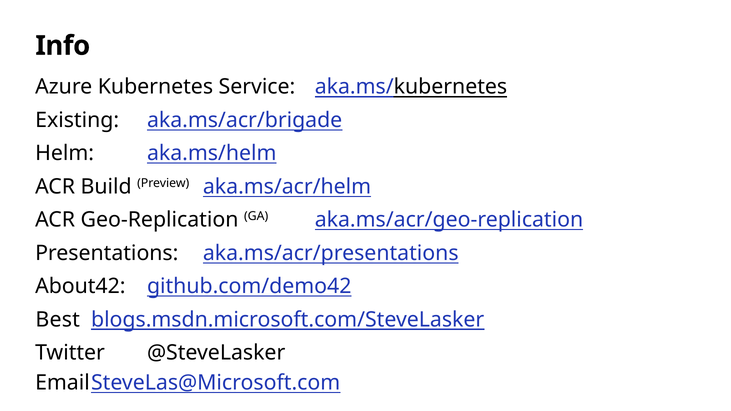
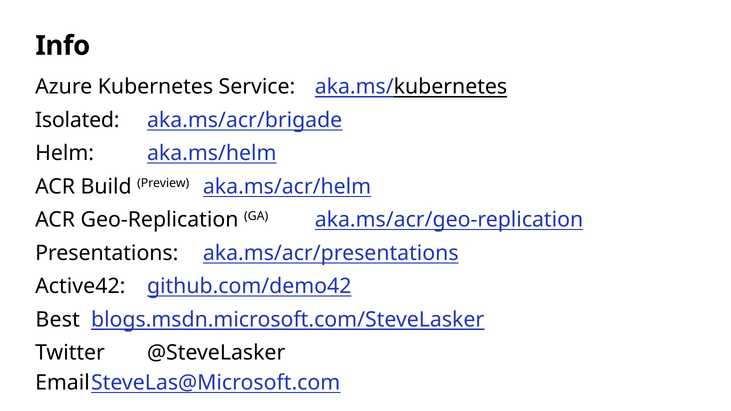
Existing: Existing -> Isolated
About42: About42 -> Active42
